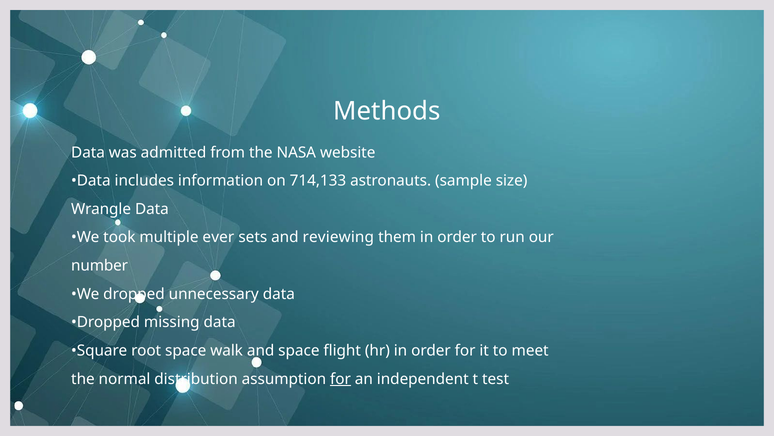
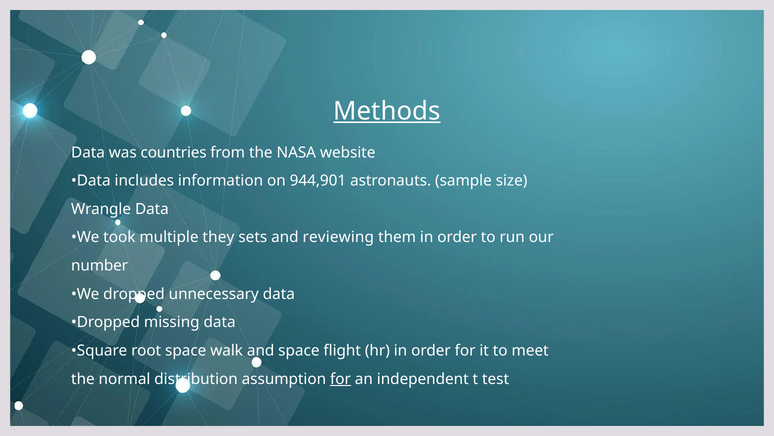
Methods underline: none -> present
admitted: admitted -> countries
714,133: 714,133 -> 944,901
ever: ever -> they
